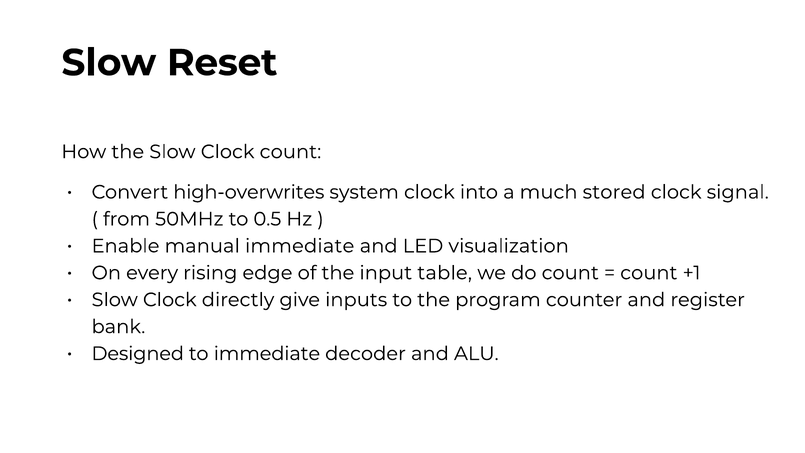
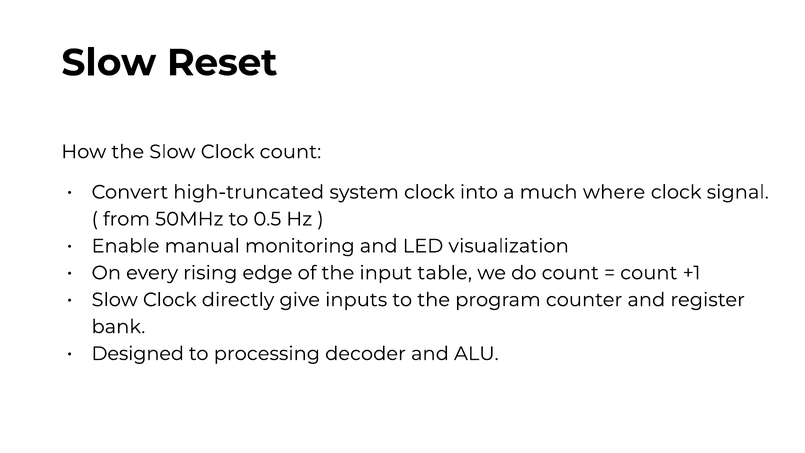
high-overwrites: high-overwrites -> high-truncated
stored: stored -> where
manual immediate: immediate -> monitoring
to immediate: immediate -> processing
